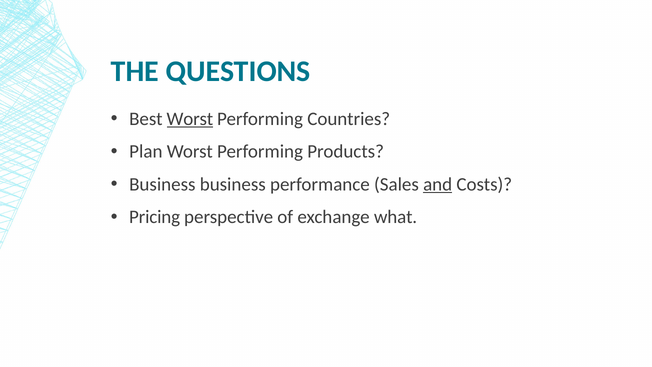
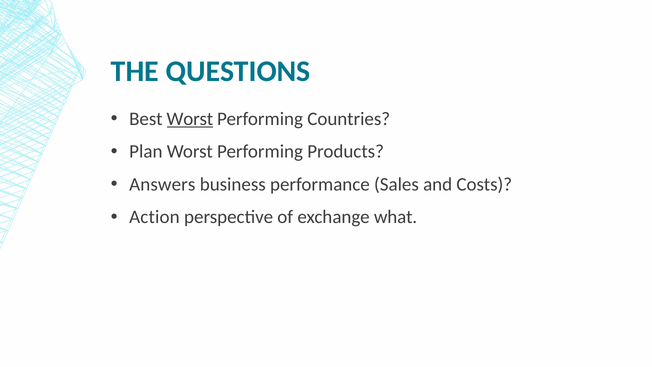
Business at (162, 184): Business -> Answers
and underline: present -> none
Pricing: Pricing -> Action
